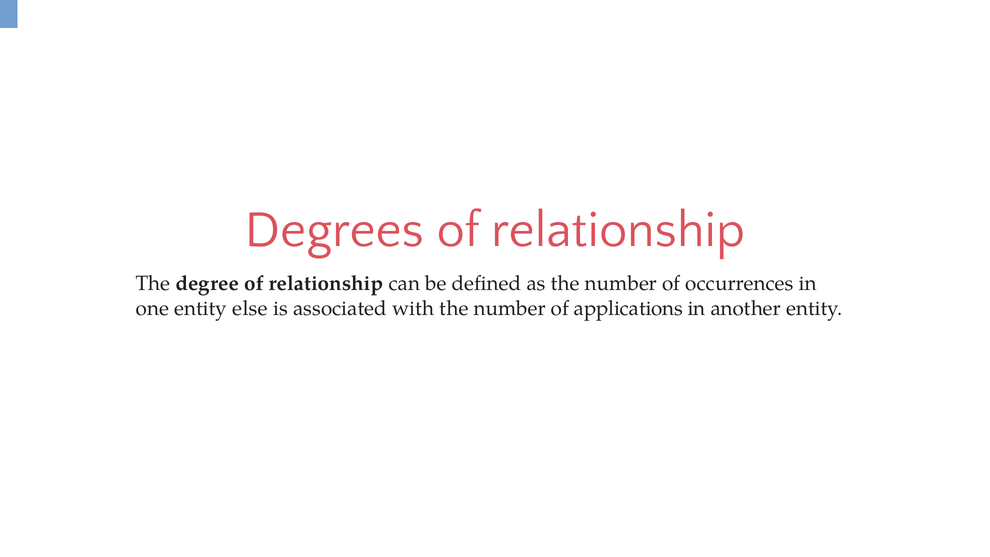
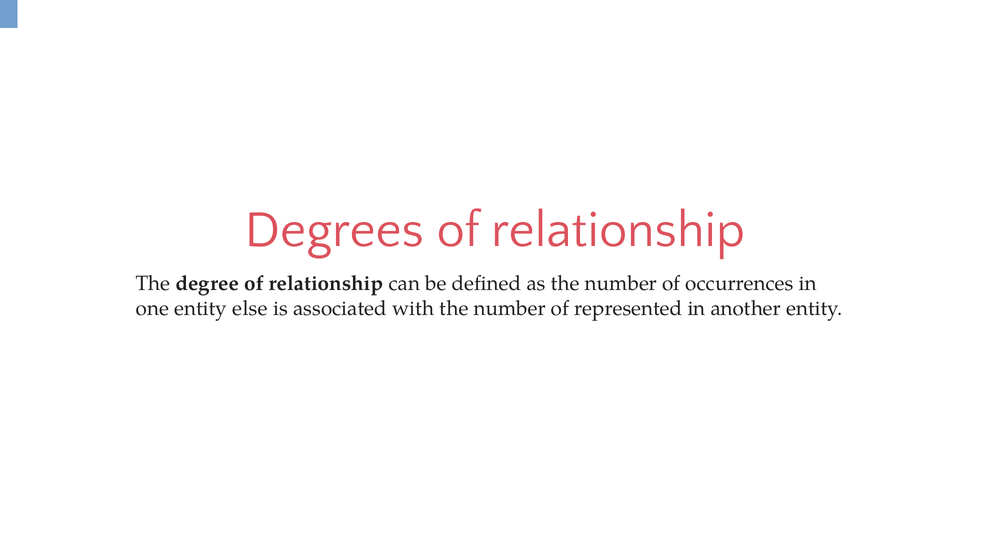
applications: applications -> represented
